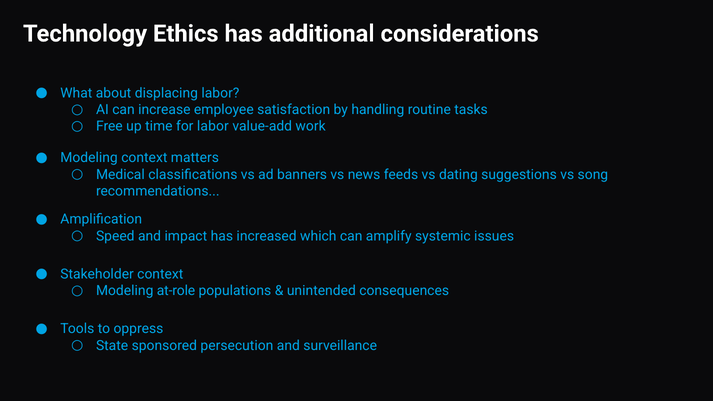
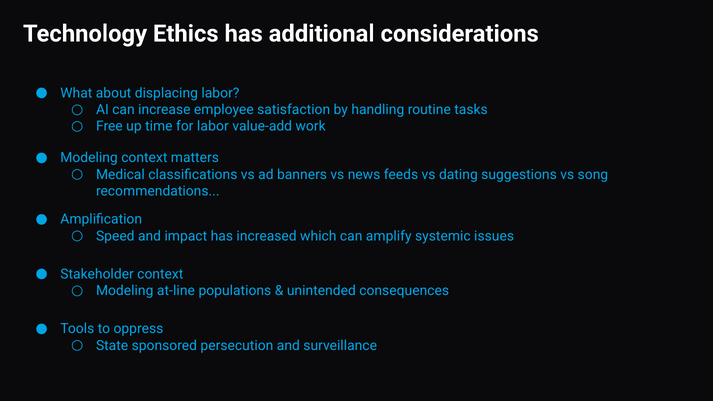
at-role: at-role -> at-line
